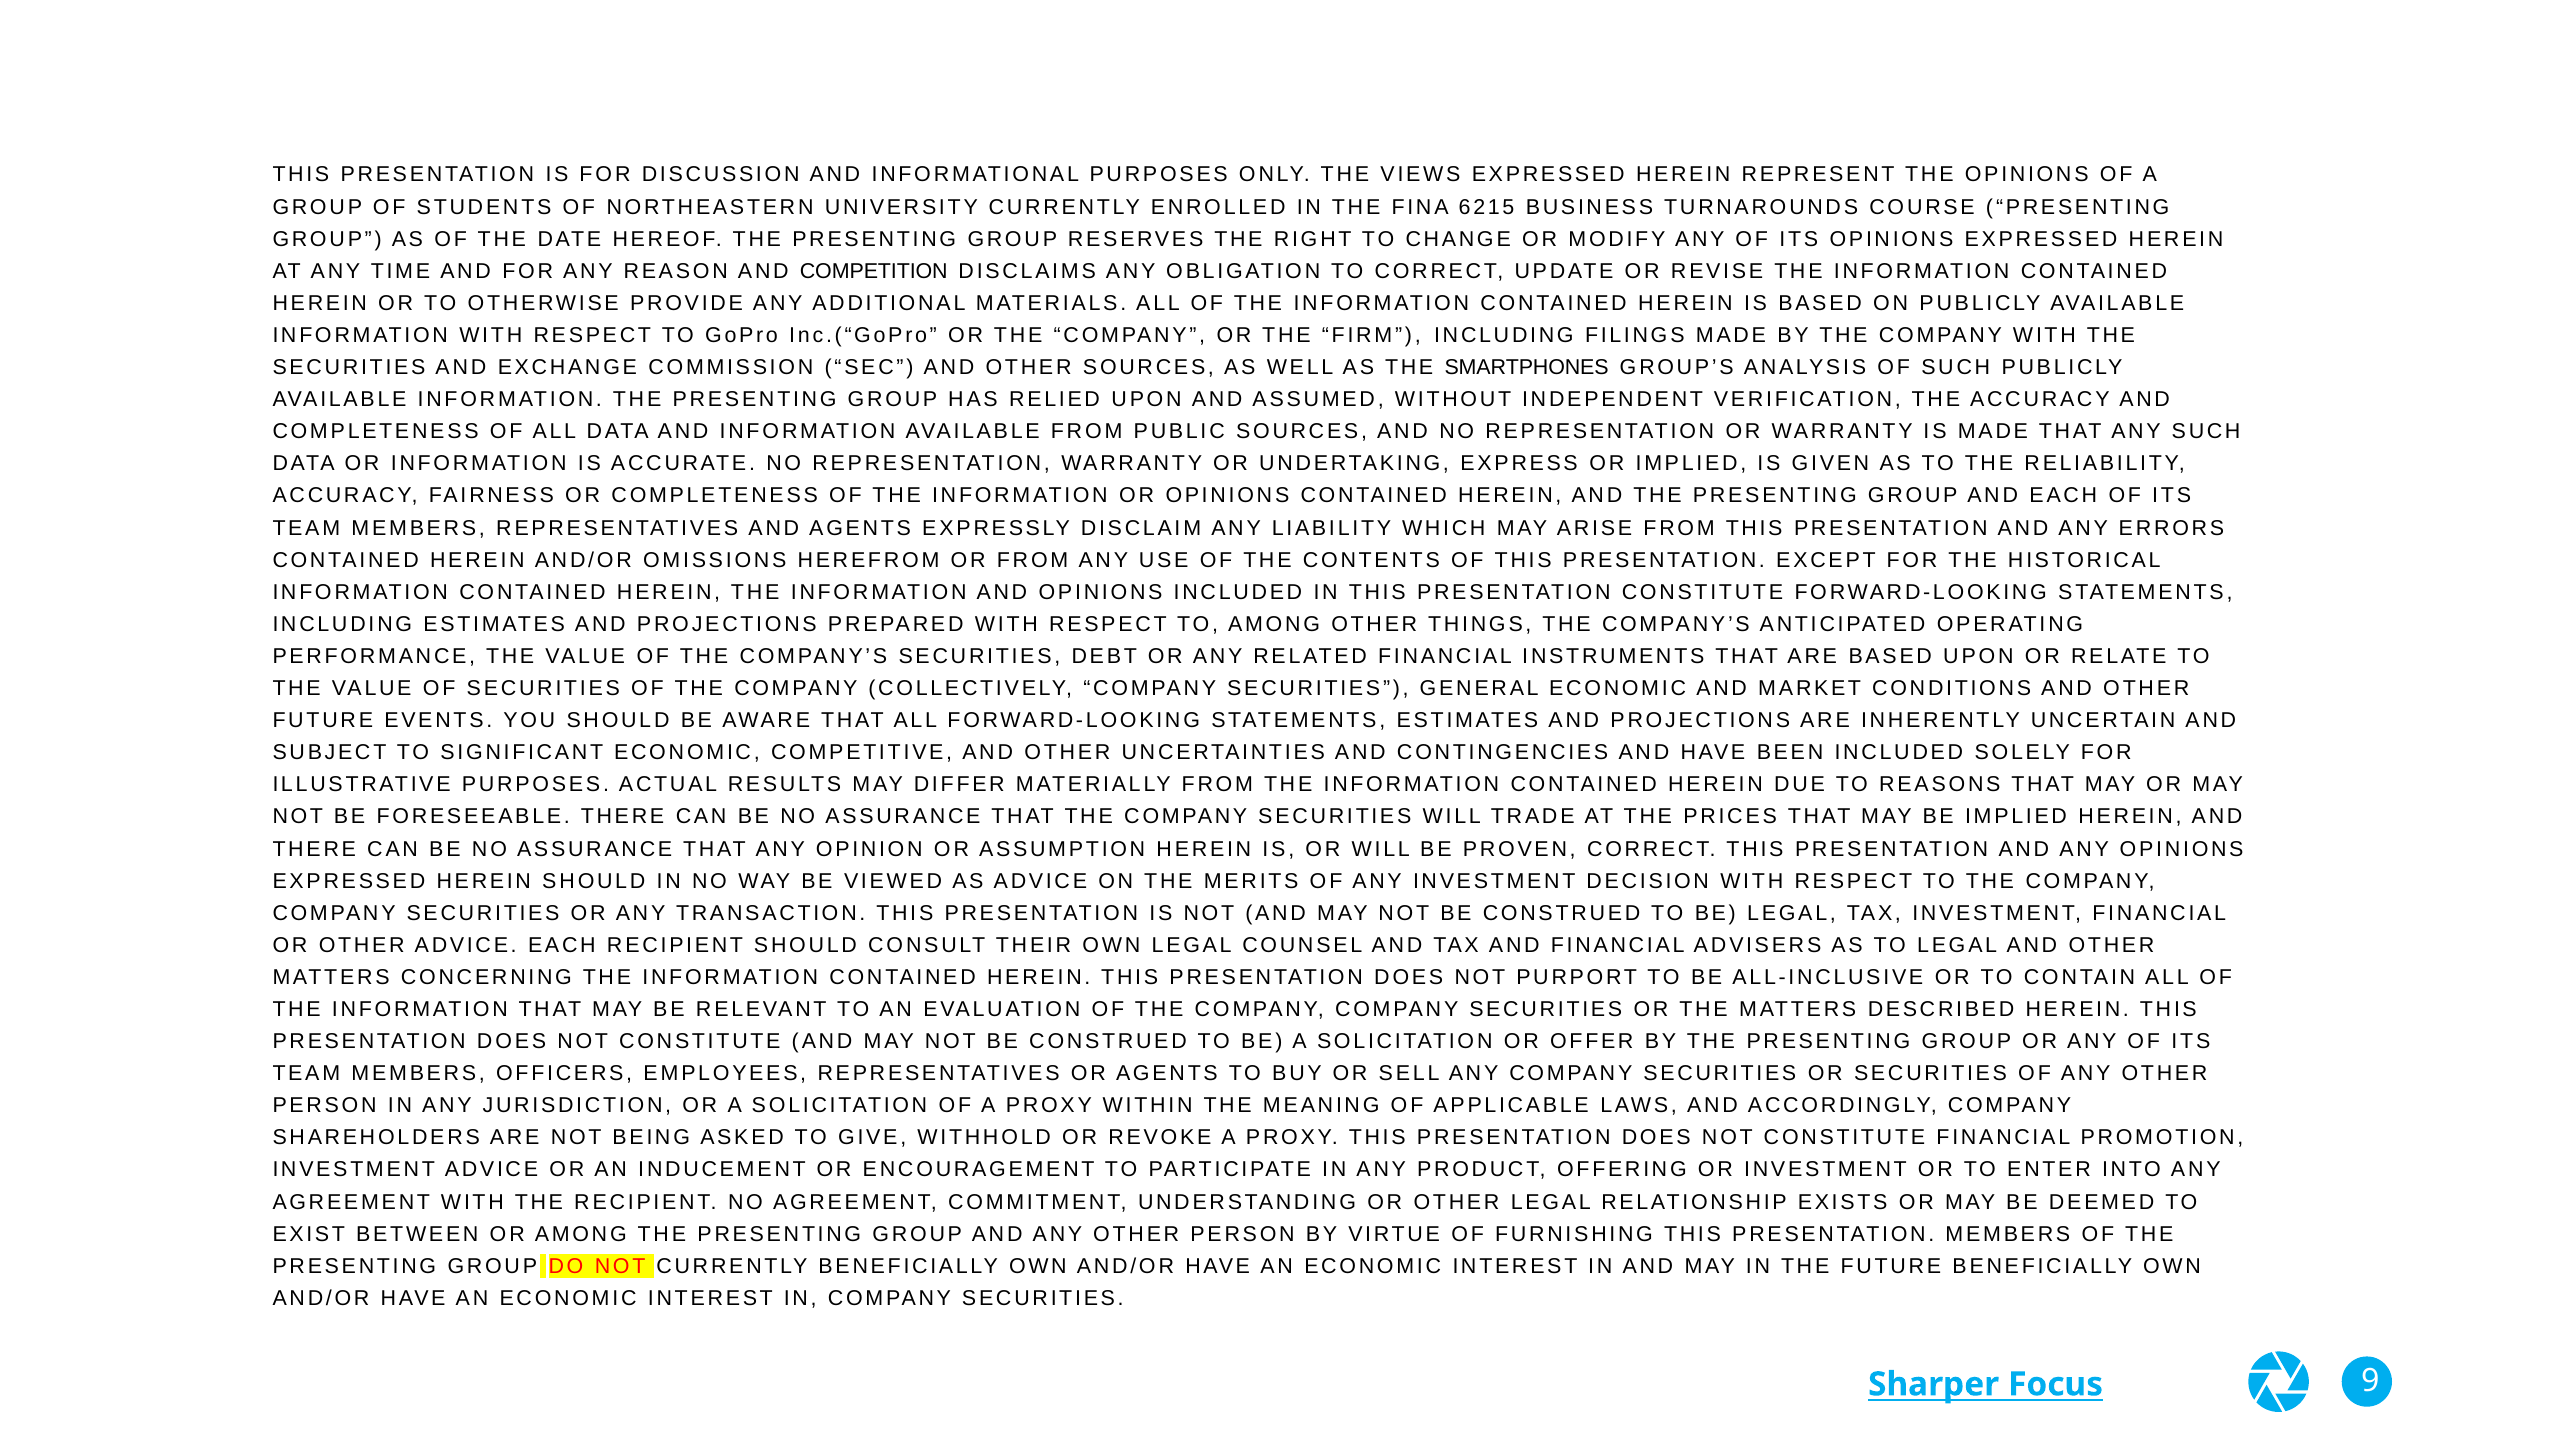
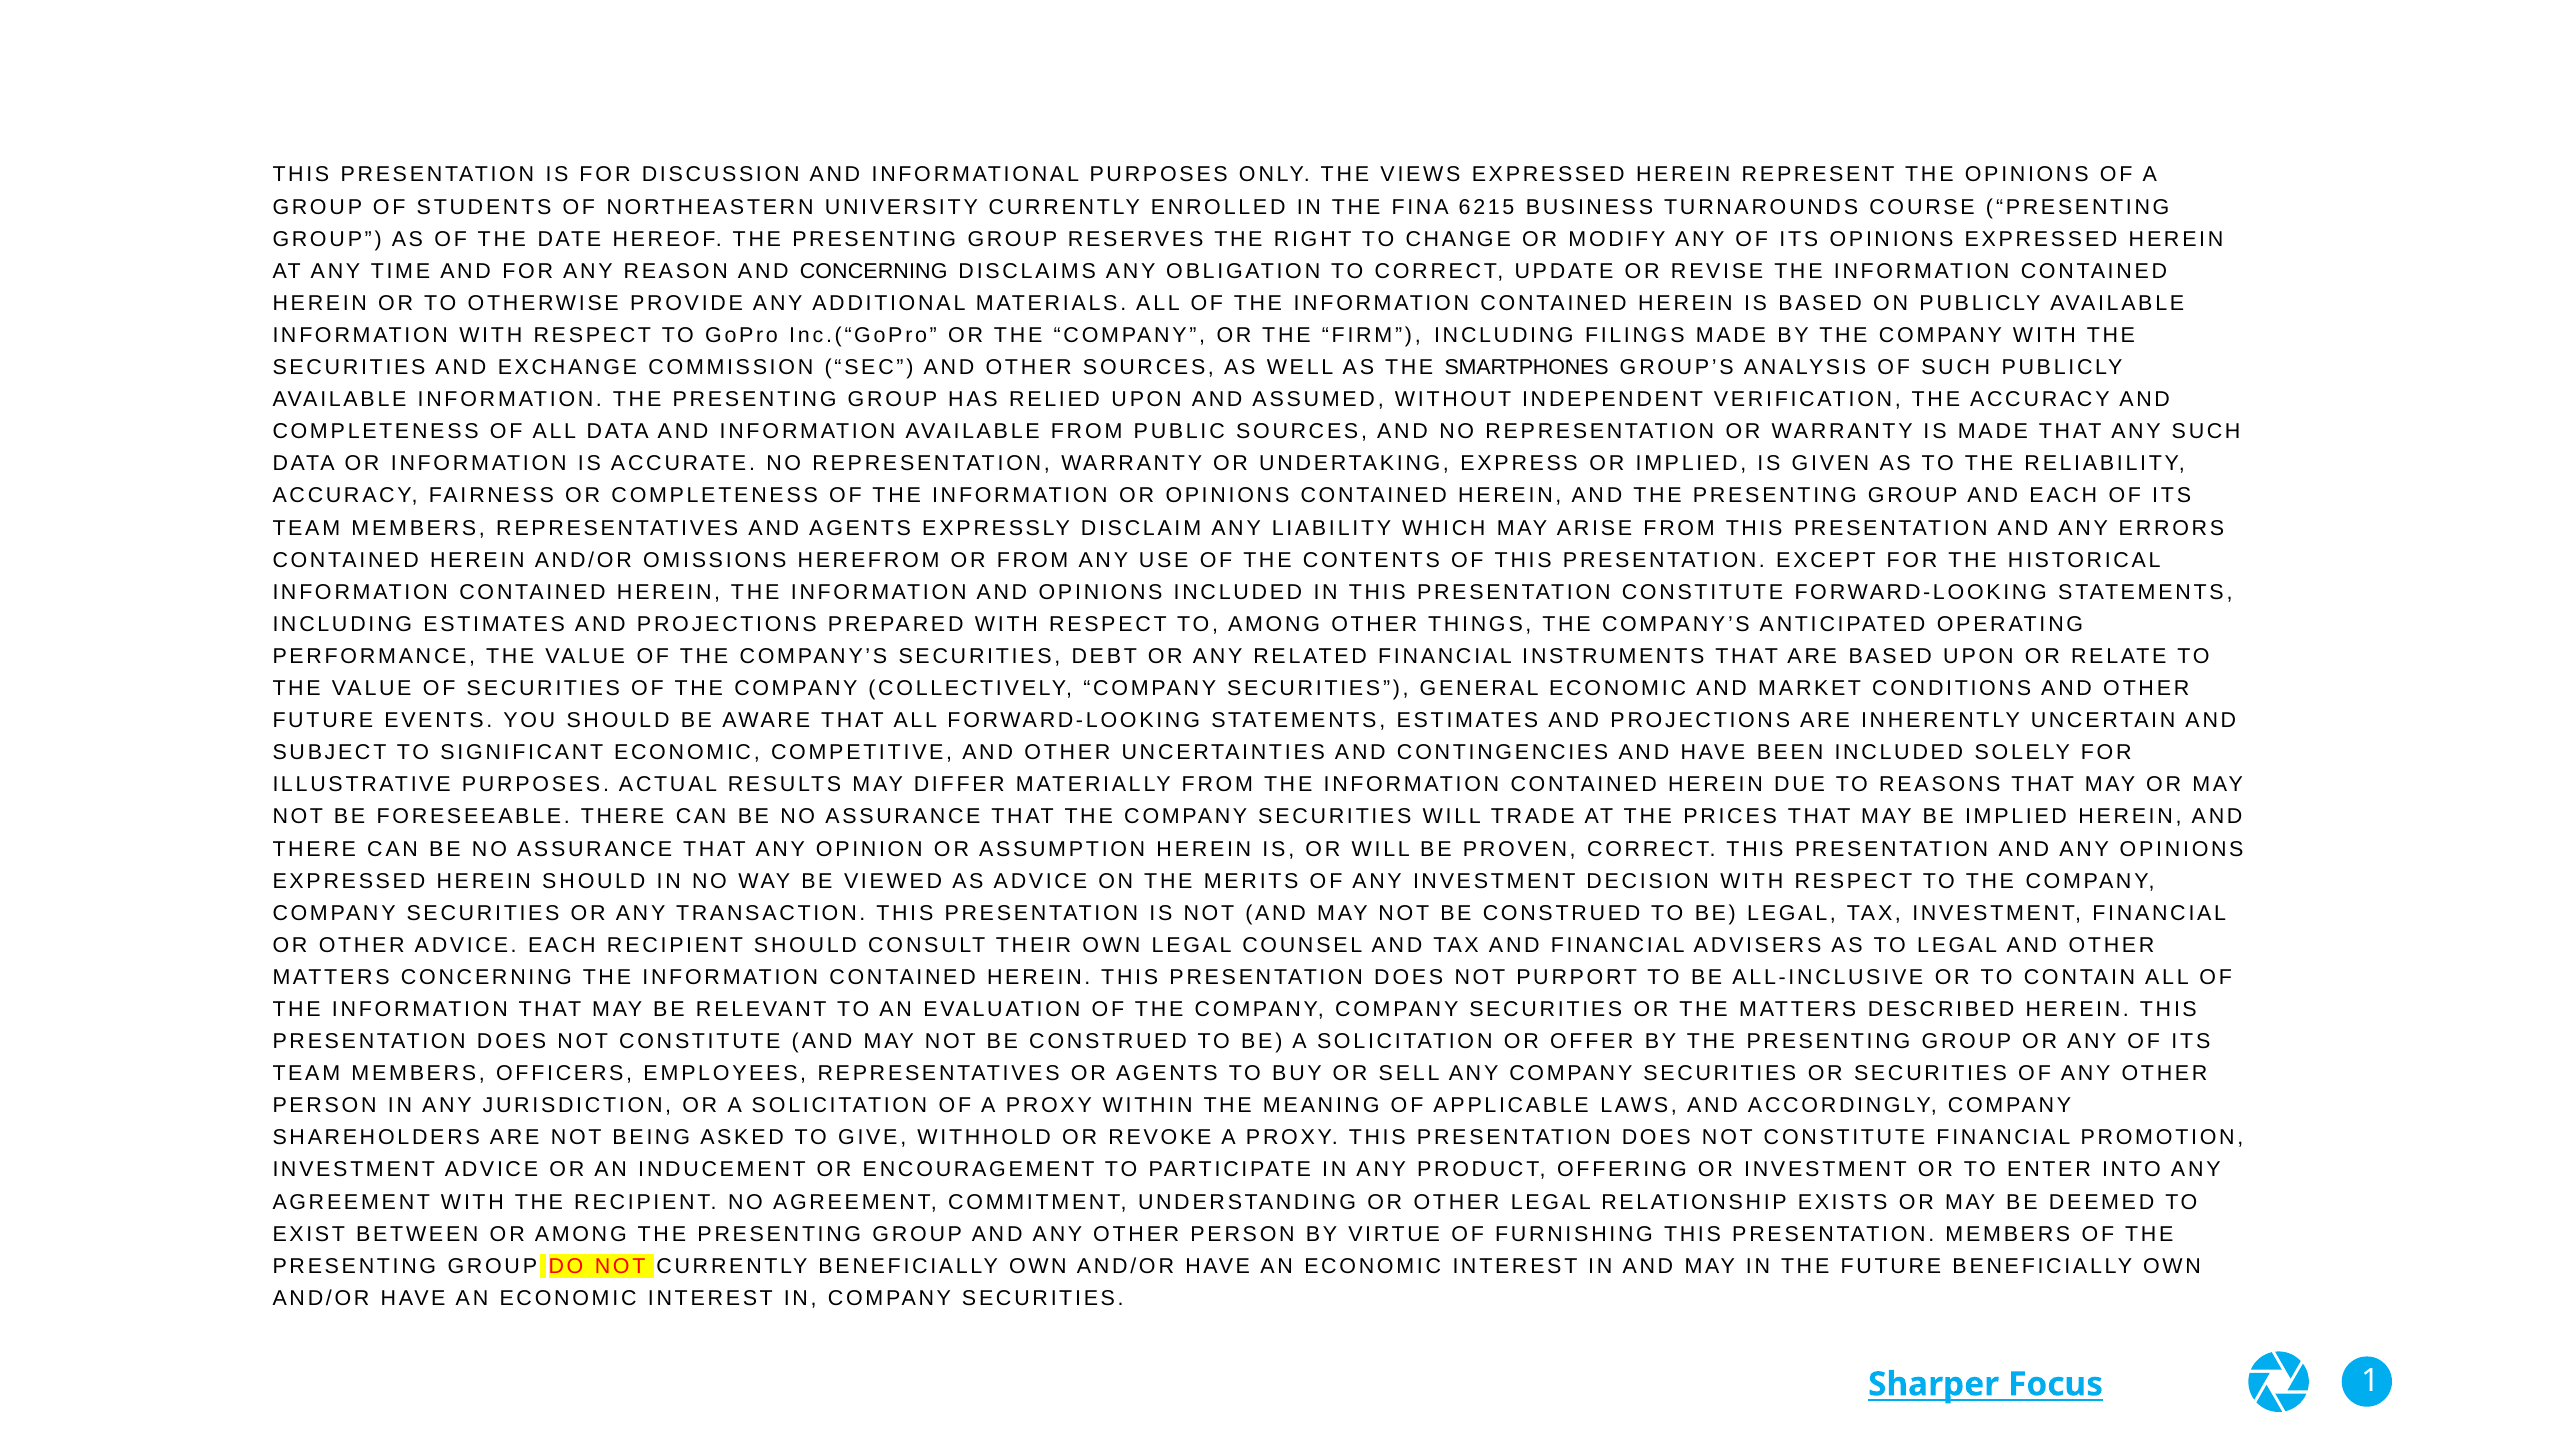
AND COMPETITION: COMPETITION -> CONCERNING
9: 9 -> 1
